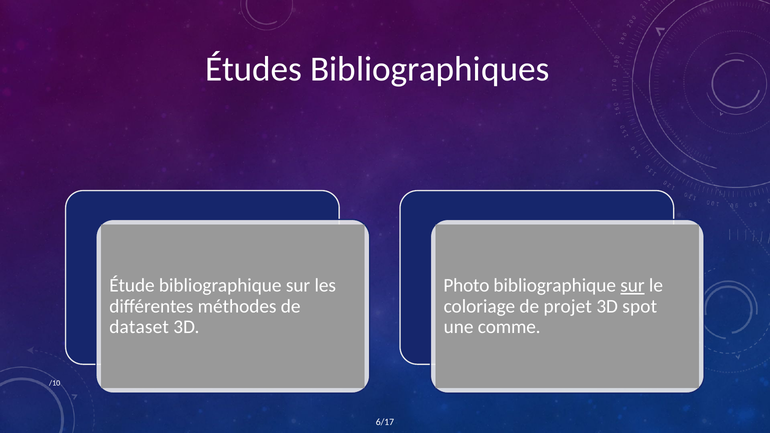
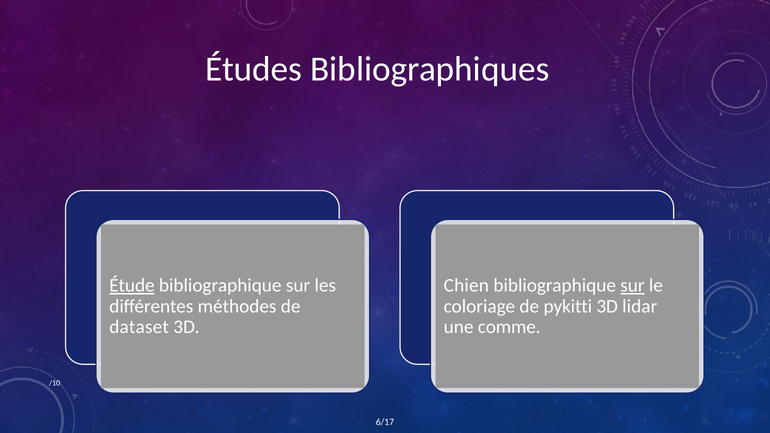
Étude underline: none -> present
Photo: Photo -> Chien
projet: projet -> pykitti
spot: spot -> lidar
